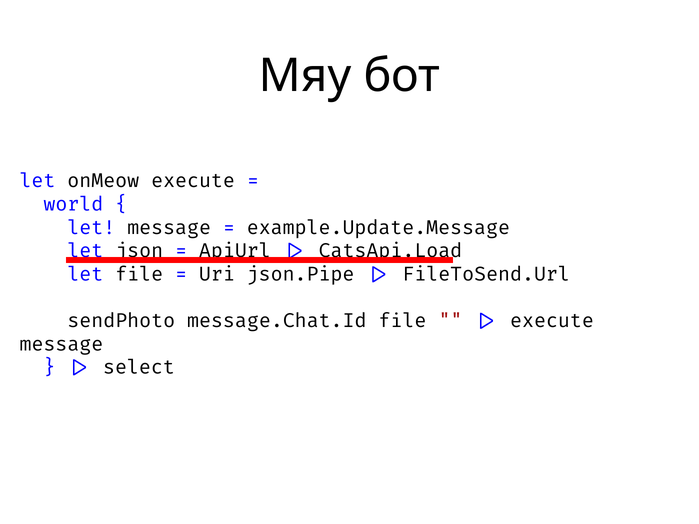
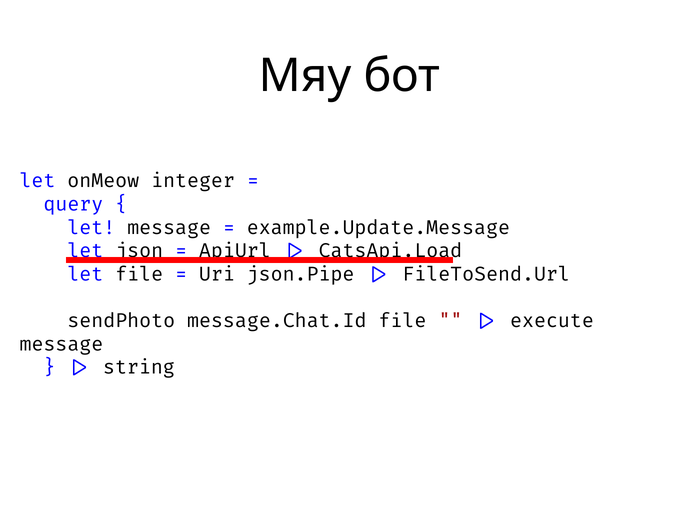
onMeow execute: execute -> integer
world: world -> query
select: select -> string
